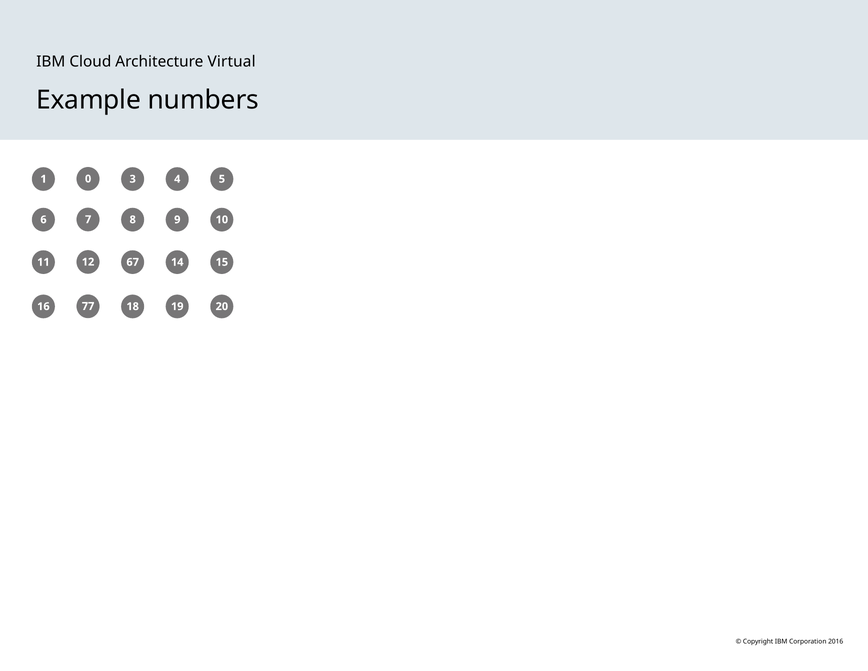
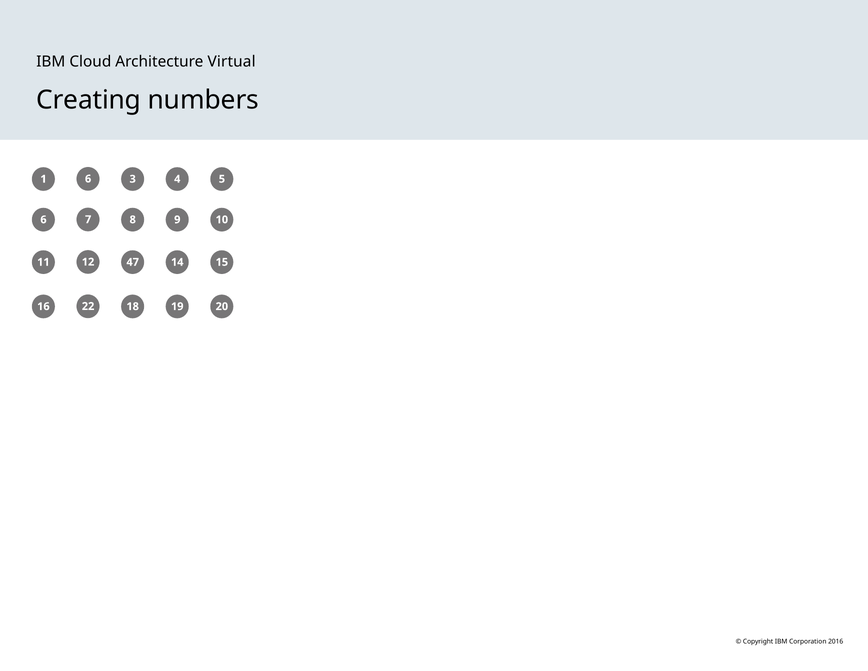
Example: Example -> Creating
1 0: 0 -> 6
67: 67 -> 47
77: 77 -> 22
